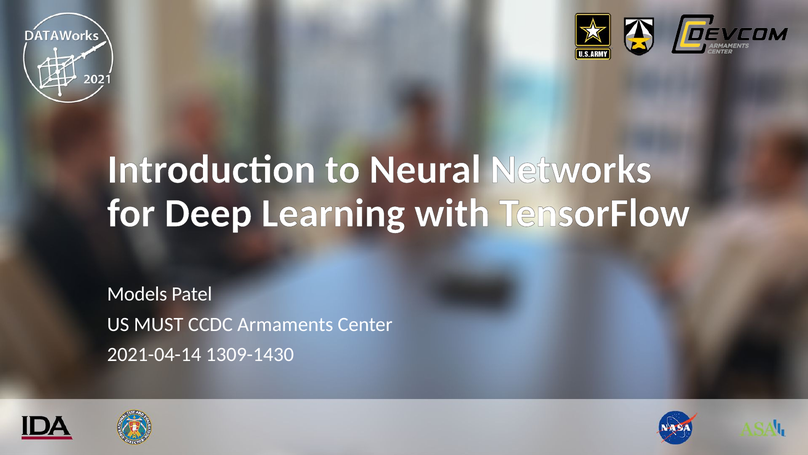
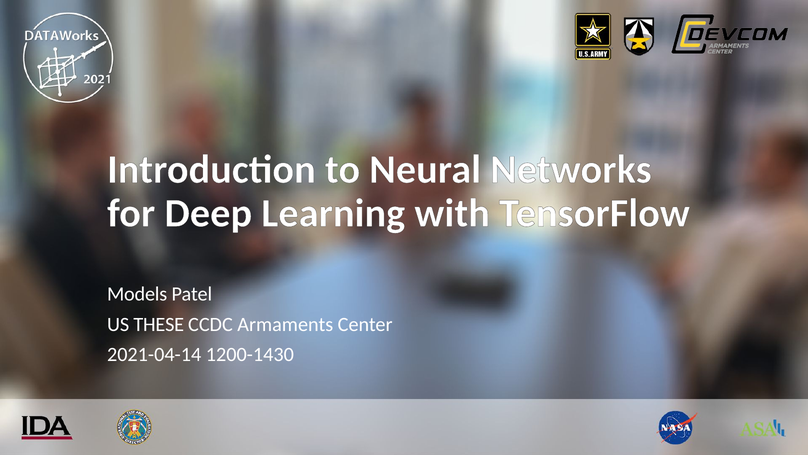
MUST: MUST -> THESE
1309-1430: 1309-1430 -> 1200-1430
